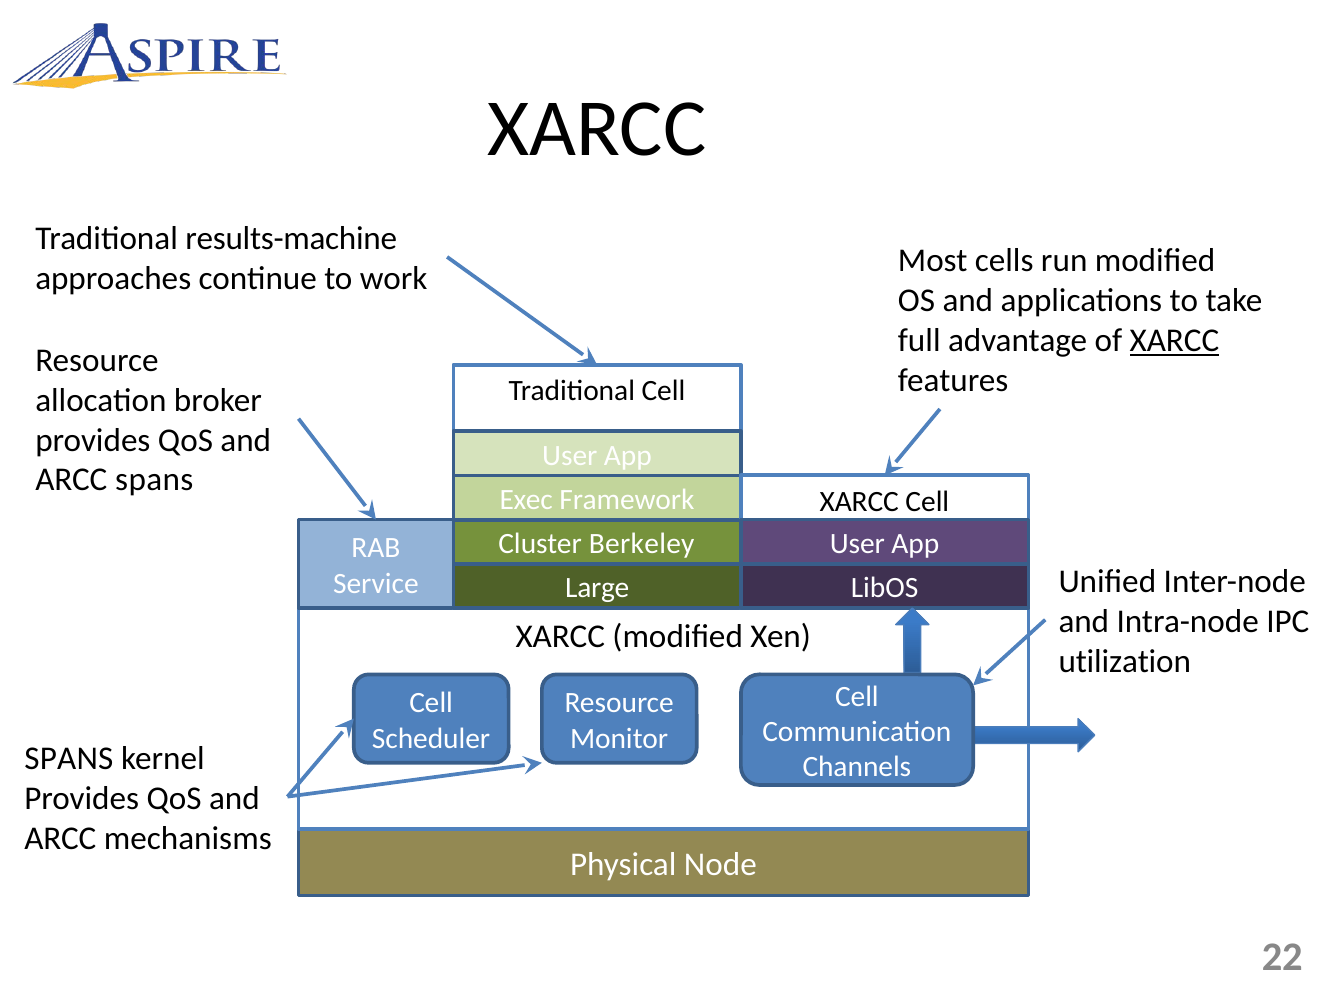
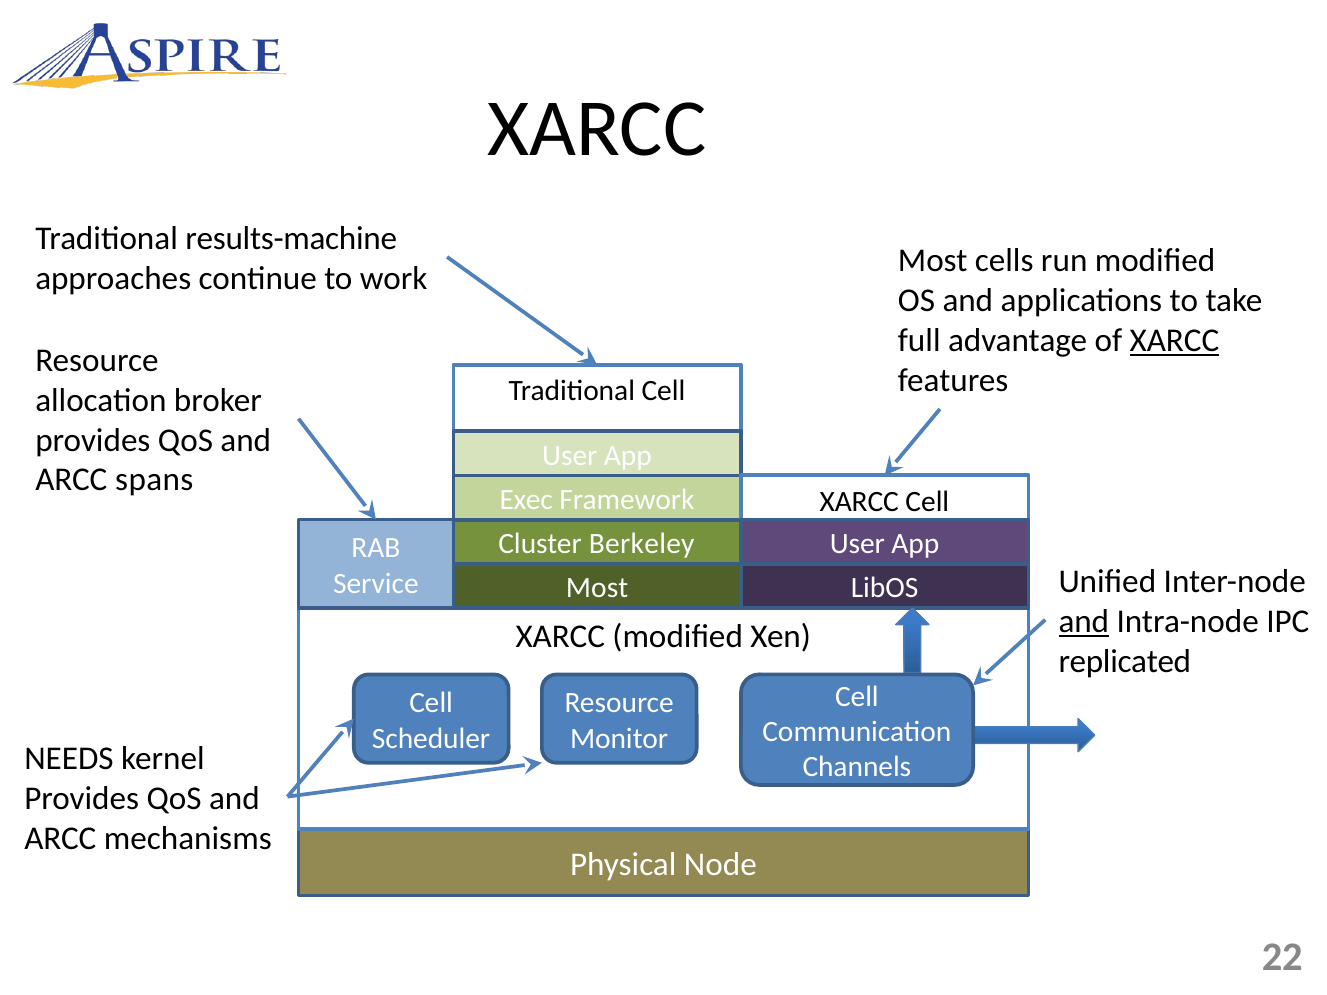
Large at (597, 588): Large -> Most
and at (1084, 622) underline: none -> present
utilization: utilization -> replicated
SPANS at (69, 759): SPANS -> NEEDS
